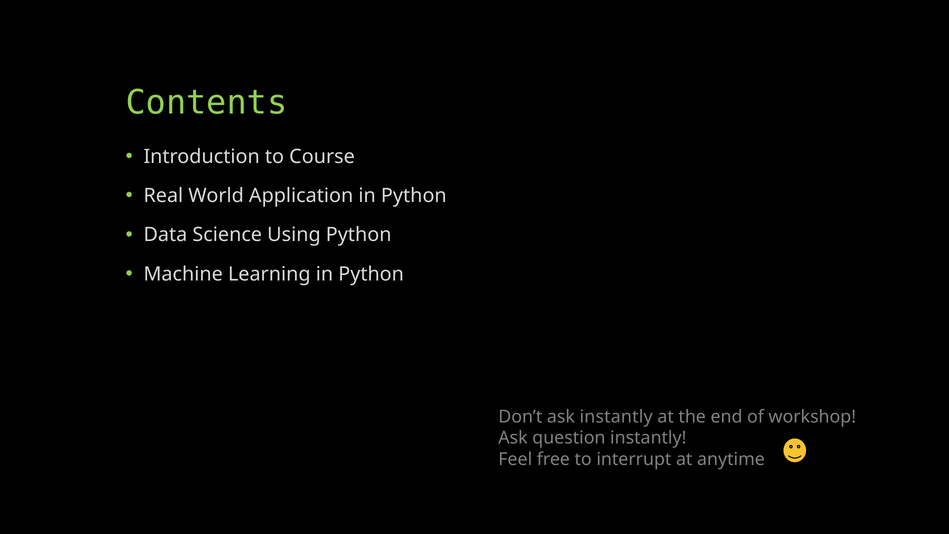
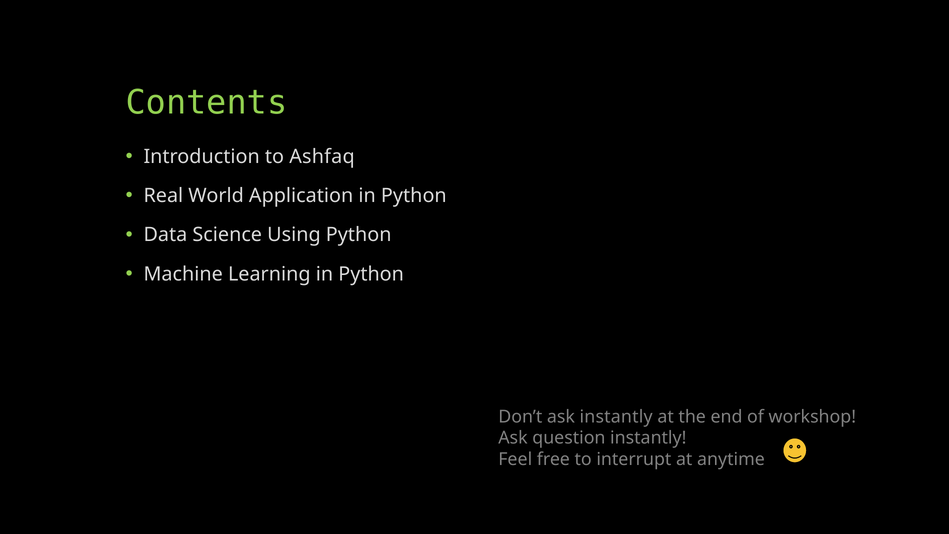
Course: Course -> Ashfaq
